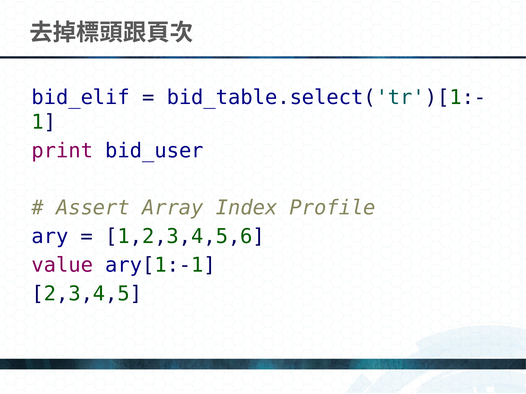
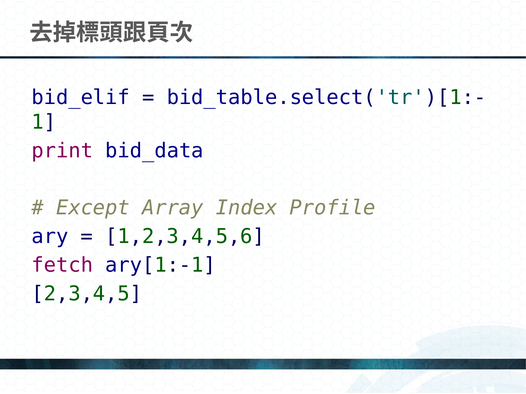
bid_user: bid_user -> bid_data
Assert: Assert -> Except
value: value -> fetch
